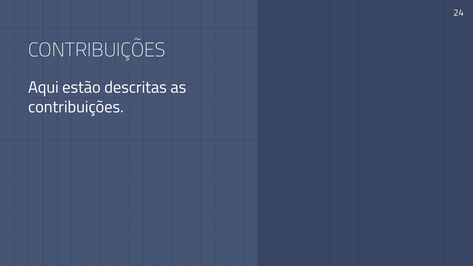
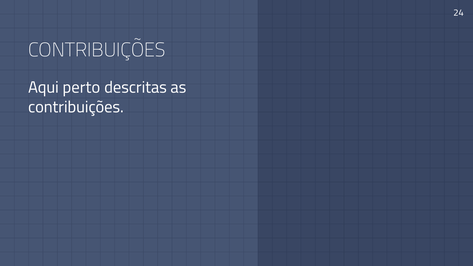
estão: estão -> perto
